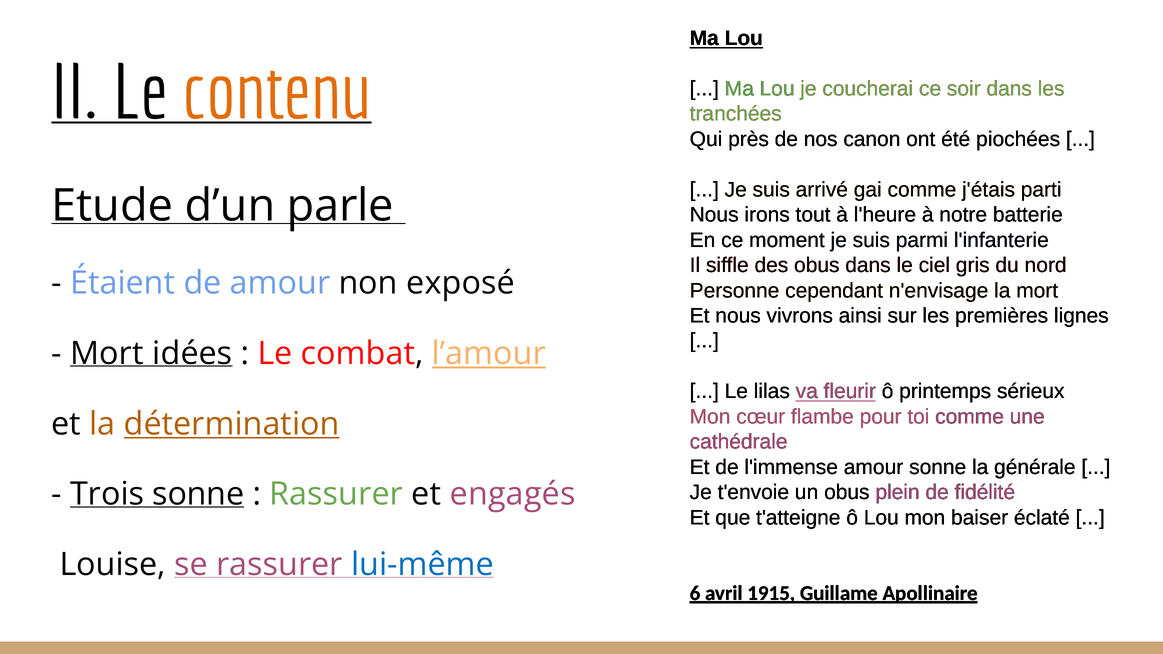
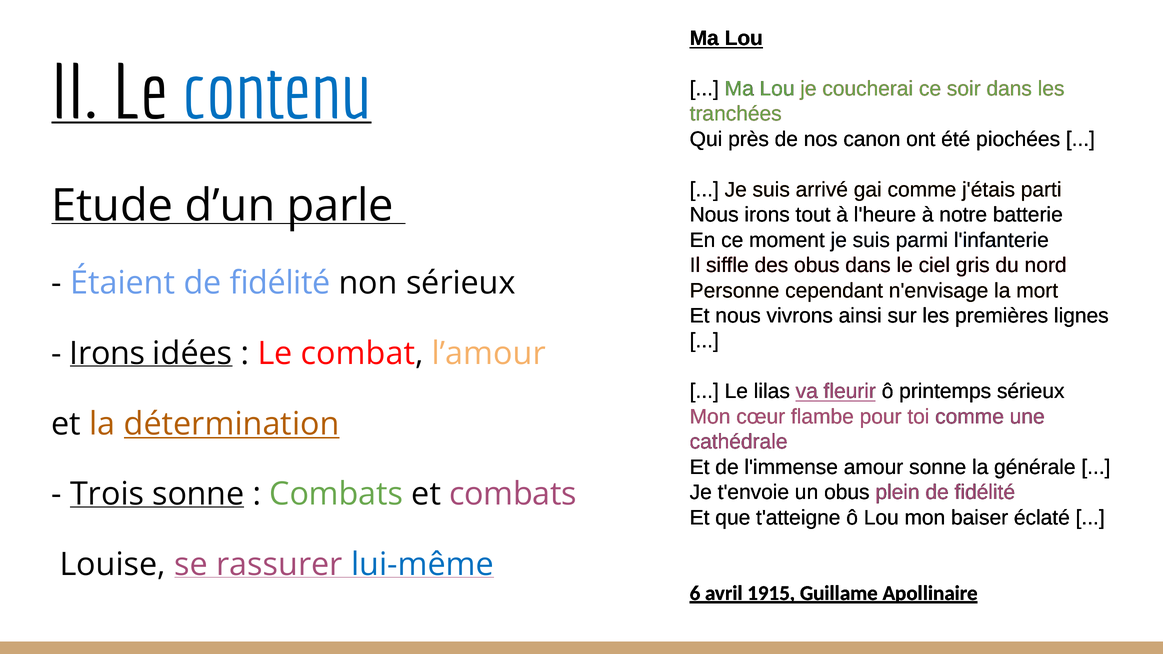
contenu colour: orange -> blue
amour at (280, 283): amour -> fidélité
non exposé: exposé -> sérieux
Mort at (107, 354): Mort -> Irons
l’amour underline: present -> none
Rassurer at (336, 494): Rassurer -> Combats
et engagés: engagés -> combats
